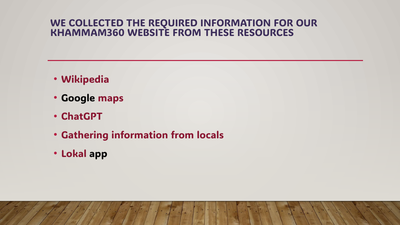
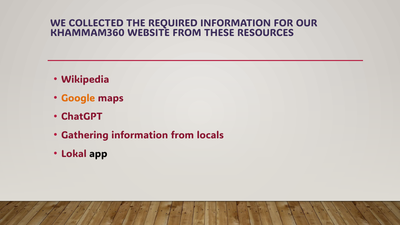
Google colour: black -> orange
